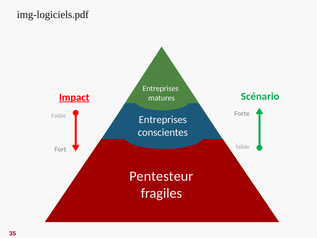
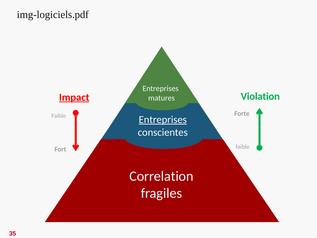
Scénario: Scénario -> Violation
Entreprises at (163, 119) underline: none -> present
Pentesteur: Pentesteur -> Correlation
